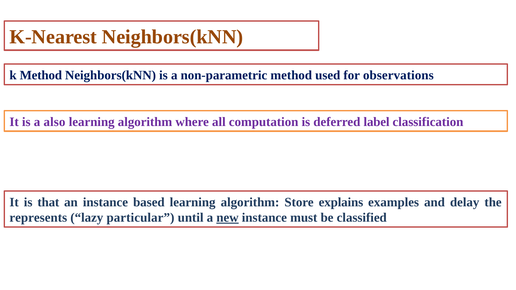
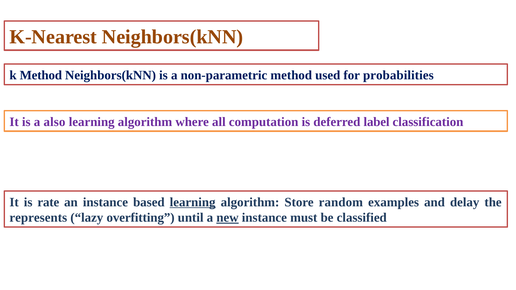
observations: observations -> probabilities
that: that -> rate
learning at (193, 202) underline: none -> present
explains: explains -> random
particular: particular -> overfitting
